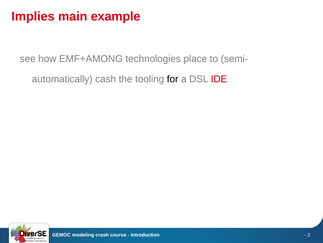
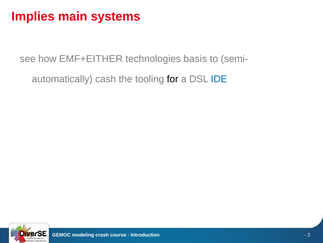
example: example -> systems
EMF+AMONG: EMF+AMONG -> EMF+EITHER
place: place -> basis
IDE colour: red -> blue
